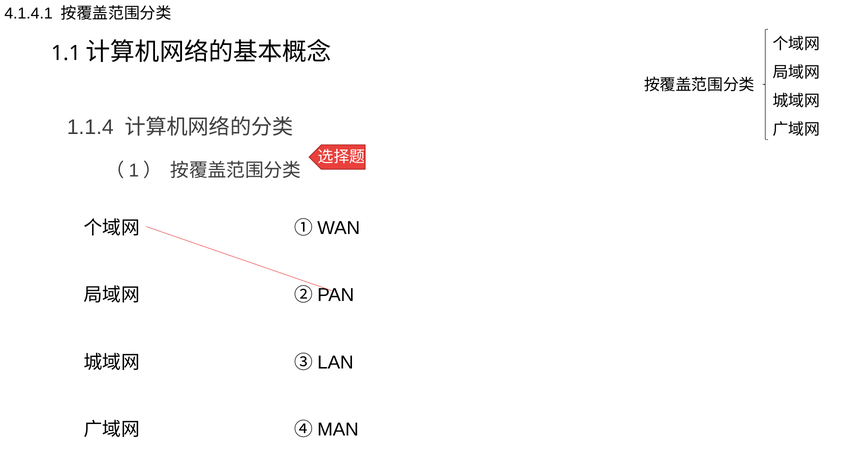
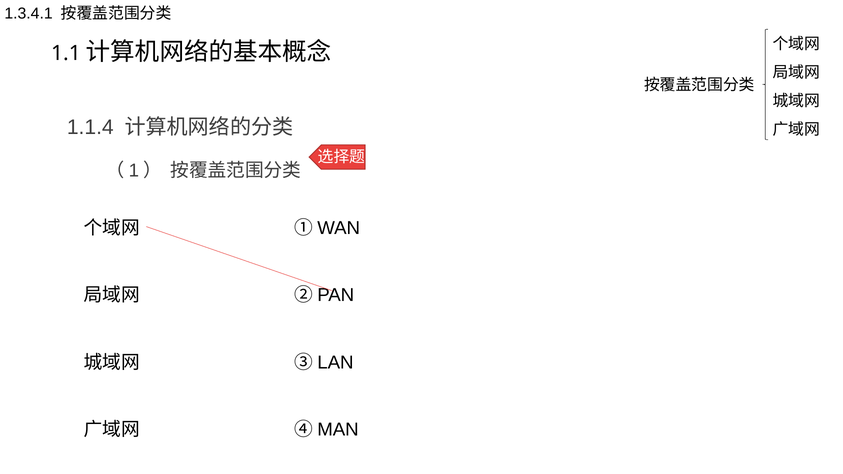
4.1.4.1: 4.1.4.1 -> 1.3.4.1
